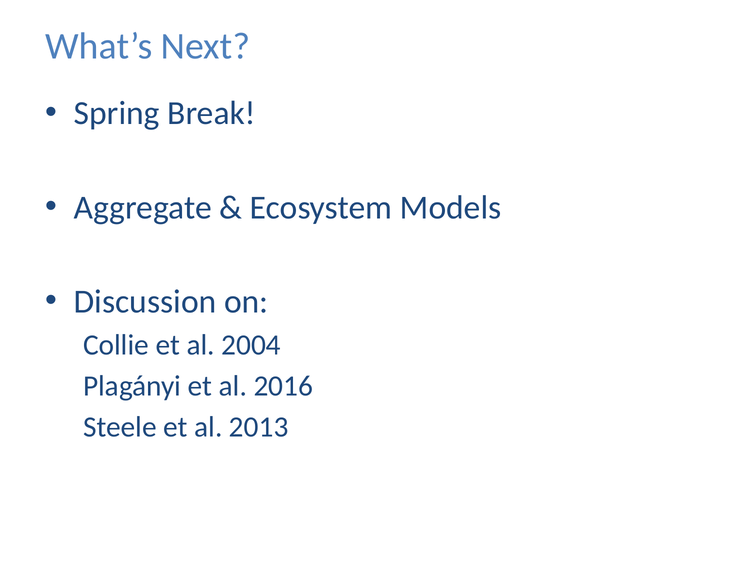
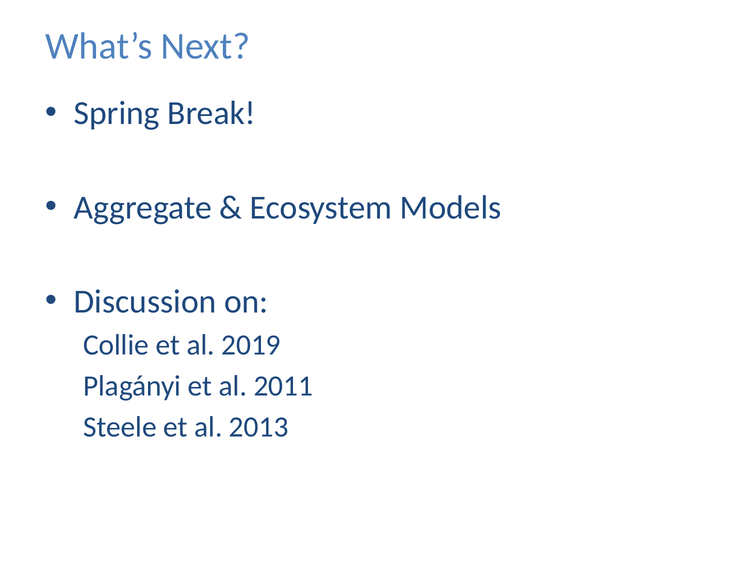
2004: 2004 -> 2019
2016: 2016 -> 2011
